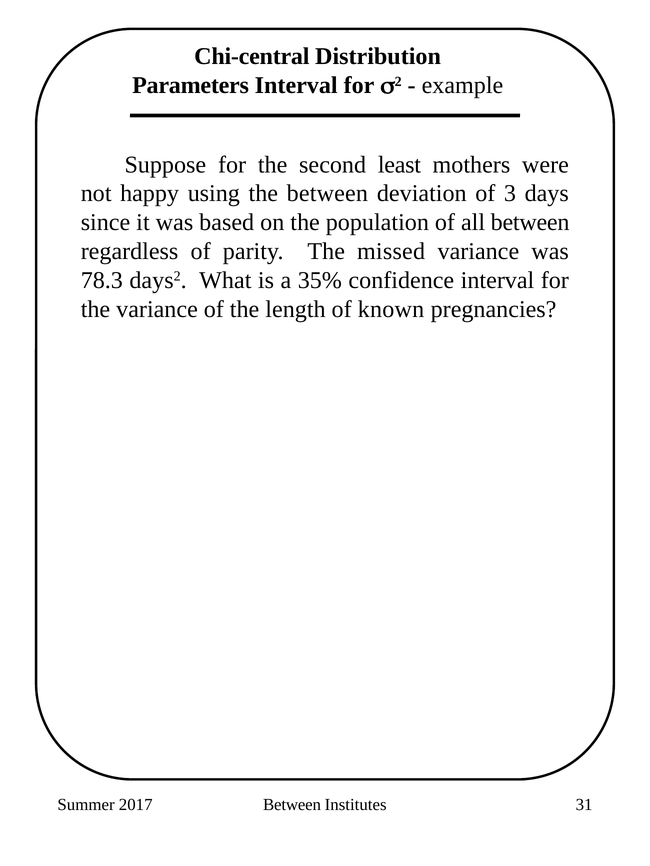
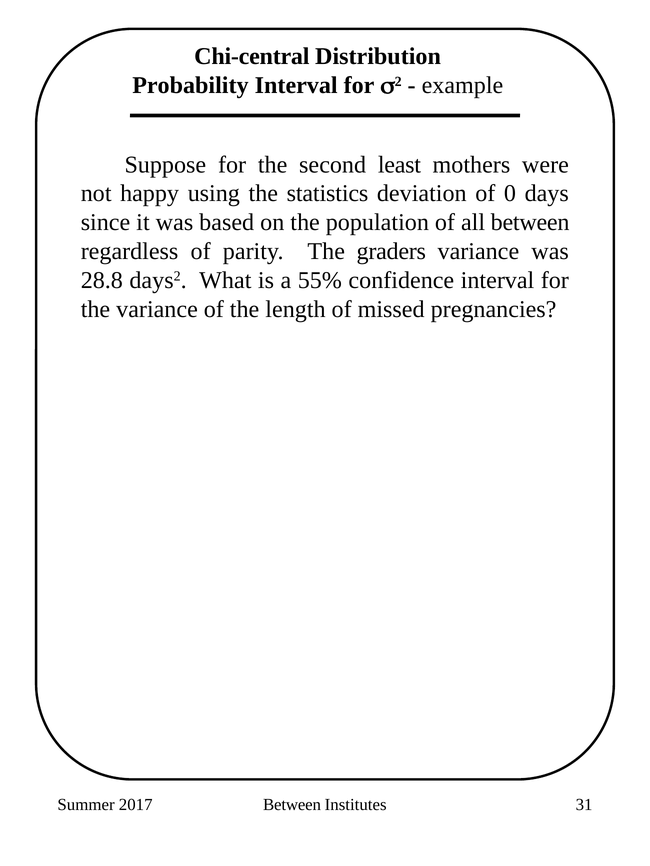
Parameters: Parameters -> Probability
the between: between -> statistics
3: 3 -> 0
missed: missed -> graders
78.3: 78.3 -> 28.8
35%: 35% -> 55%
known: known -> missed
